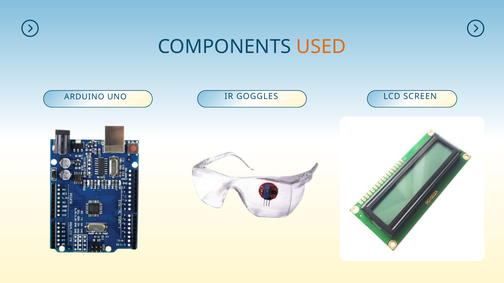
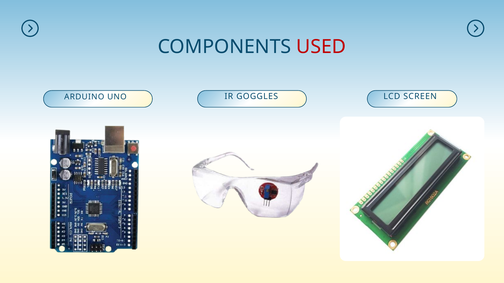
USED colour: orange -> red
